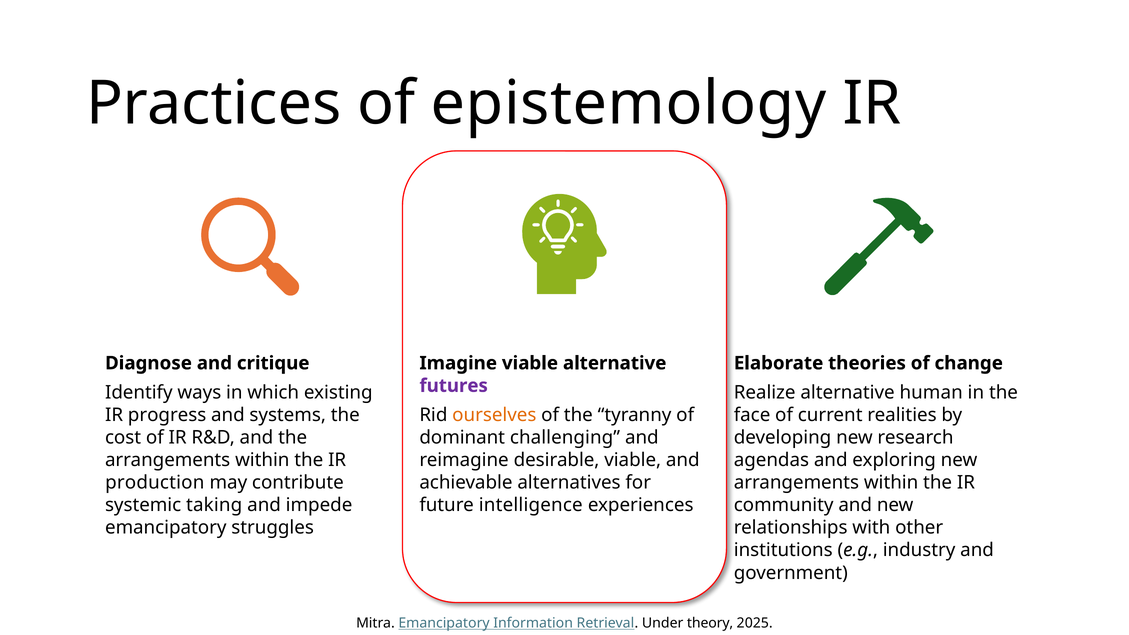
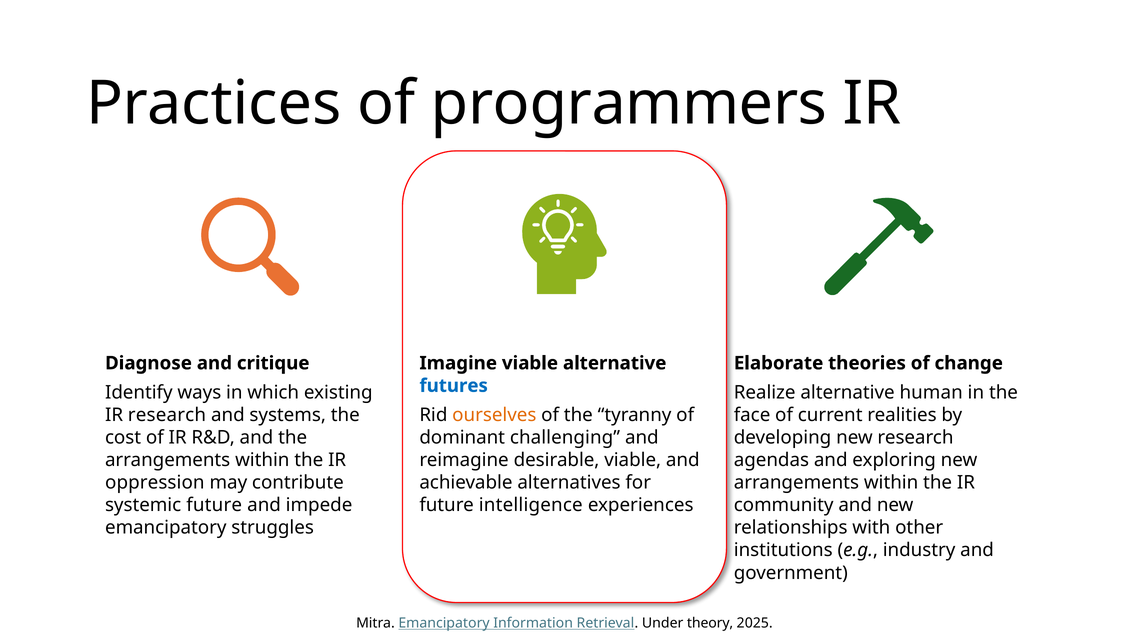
epistemology: epistemology -> programmers
futures colour: purple -> blue
IR progress: progress -> research
production: production -> oppression
systemic taking: taking -> future
